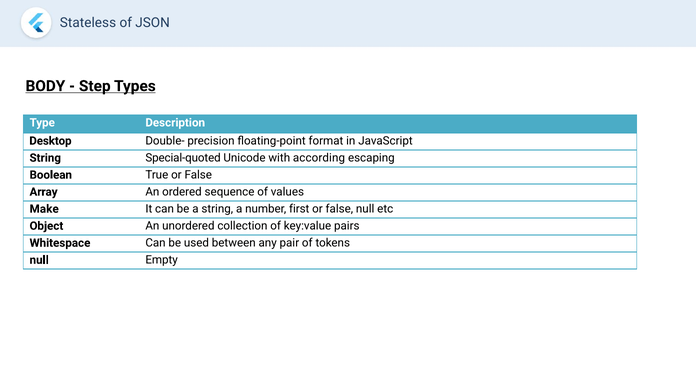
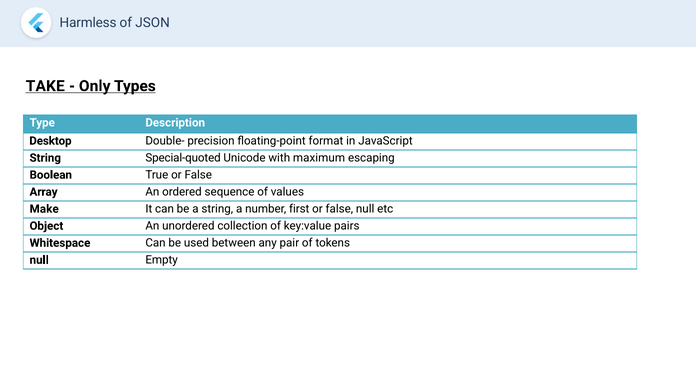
Stateless: Stateless -> Harmless
BODY: BODY -> TAKE
Step: Step -> Only
according: according -> maximum
